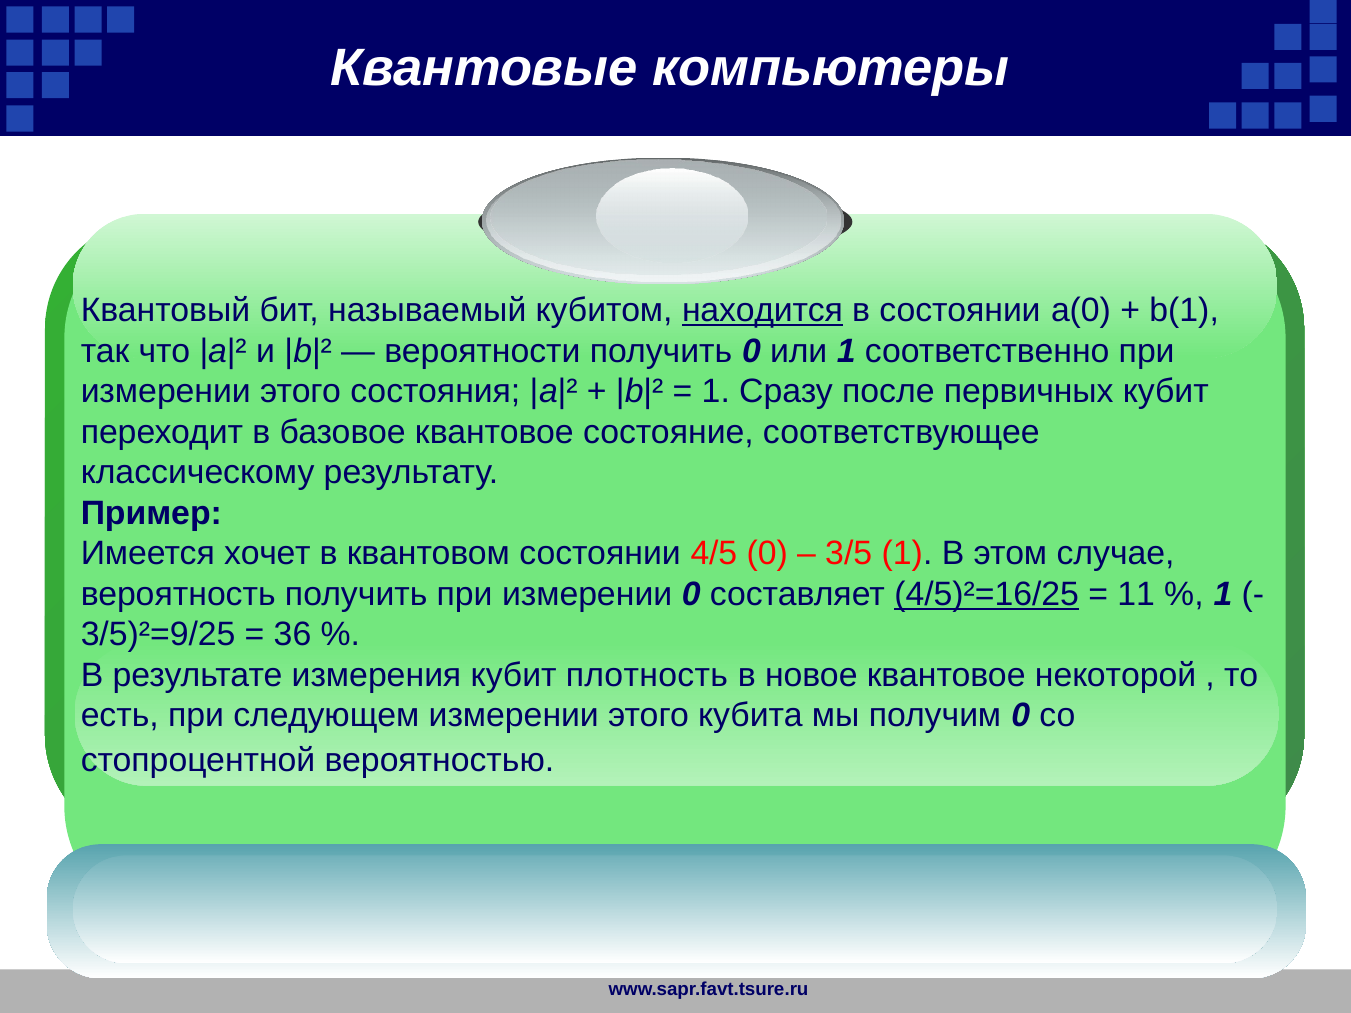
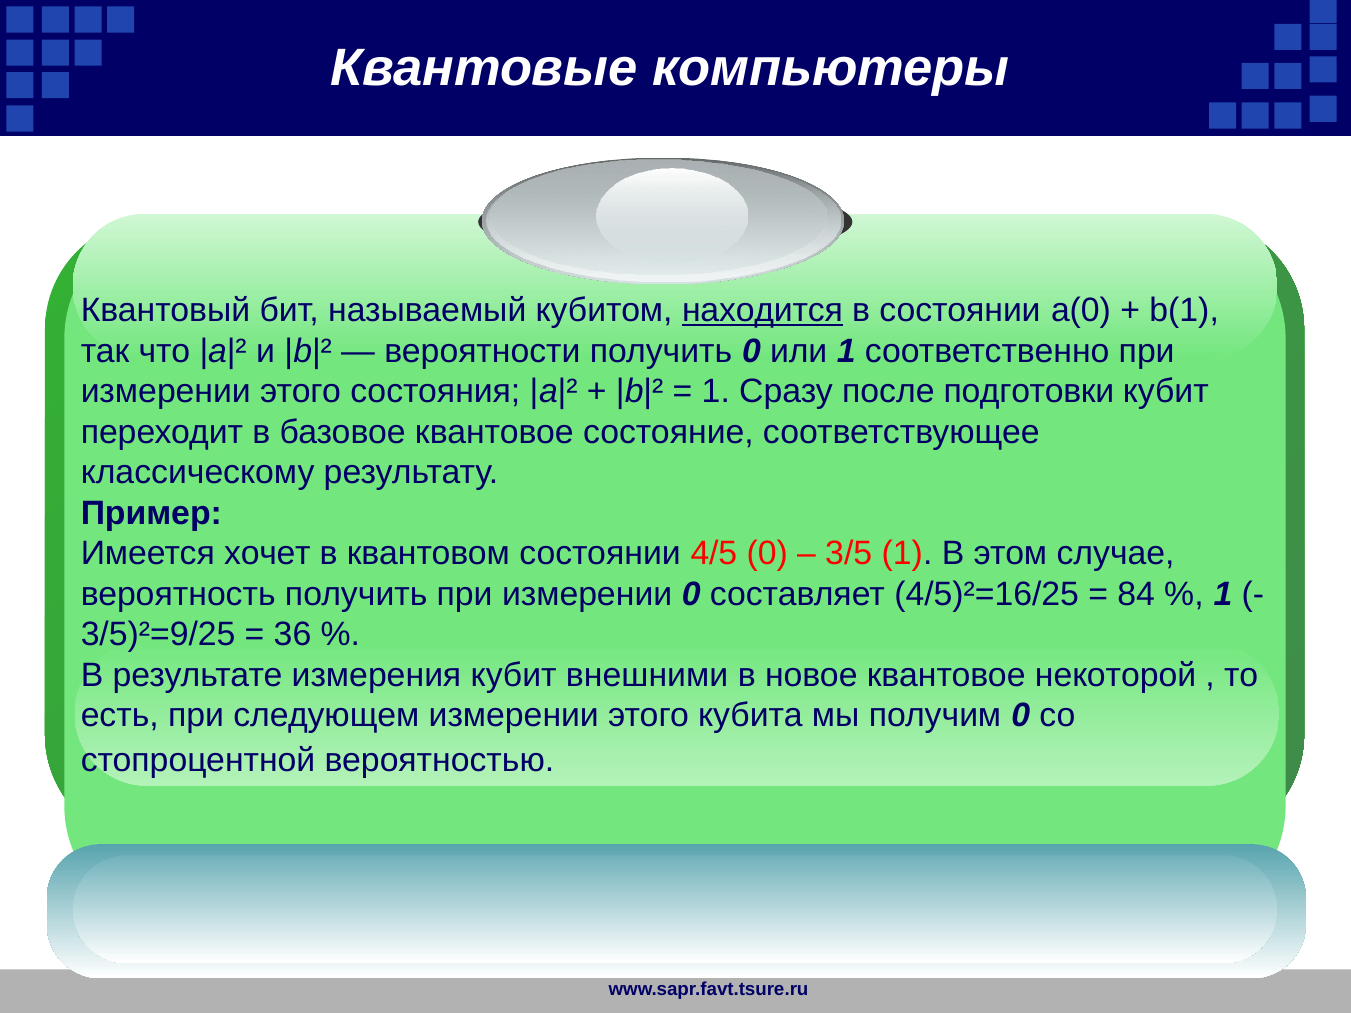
первичных: первичных -> подготовки
4/5)²=16/25 underline: present -> none
11: 11 -> 84
плотность: плотность -> внешними
